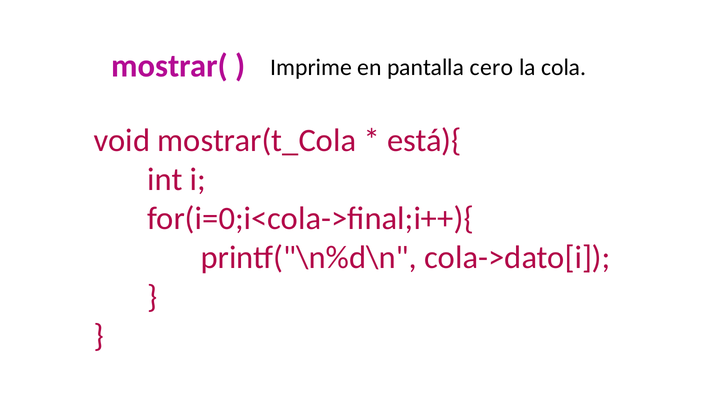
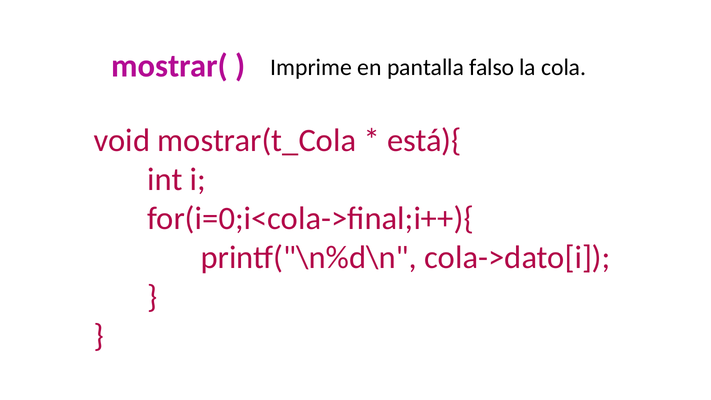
cero: cero -> falso
